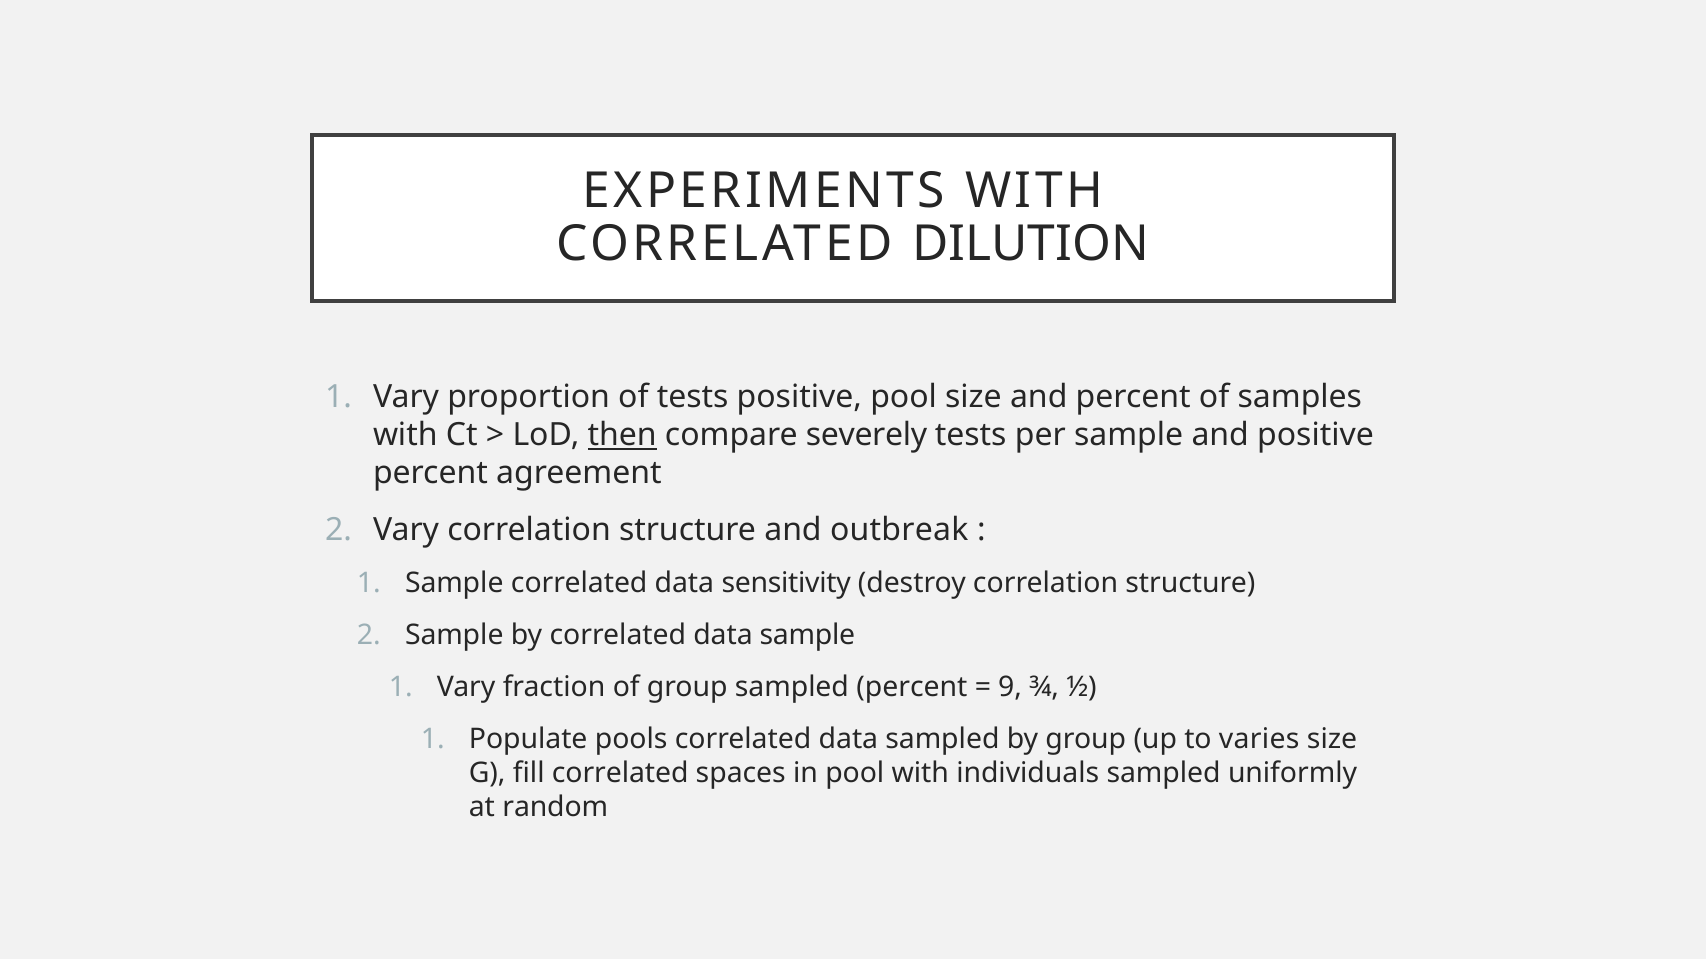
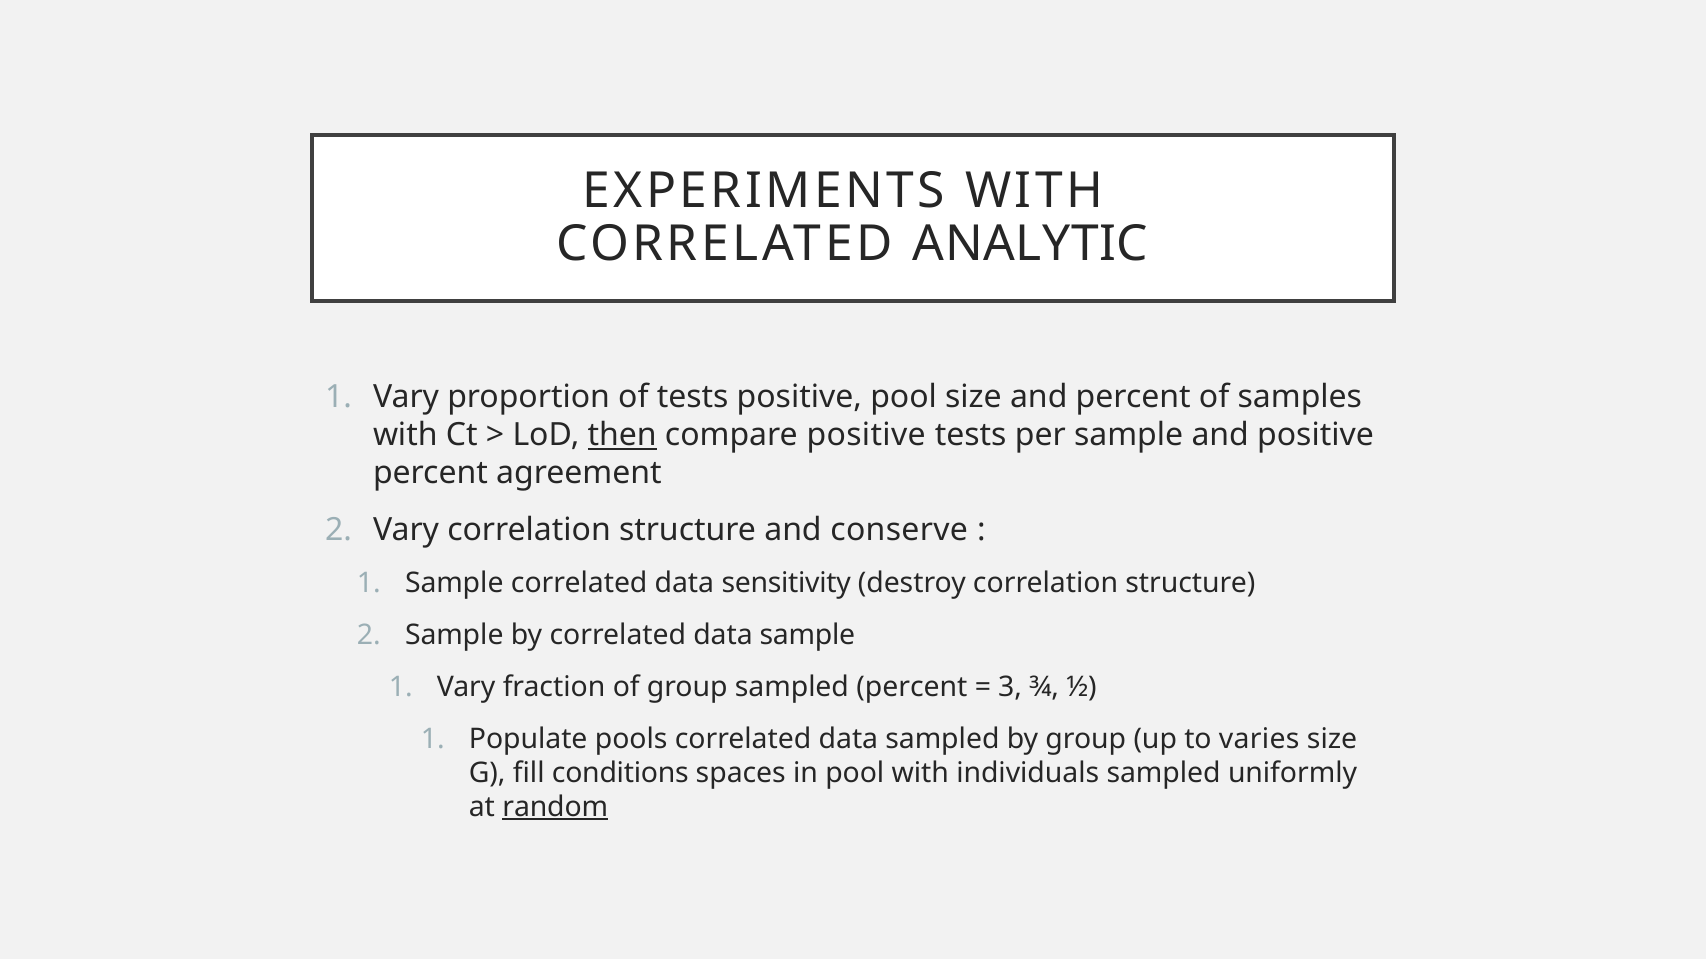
DILUTION: DILUTION -> ANALYTIC
compare severely: severely -> positive
outbreak: outbreak -> conserve
9: 9 -> 3
fill correlated: correlated -> conditions
random underline: none -> present
